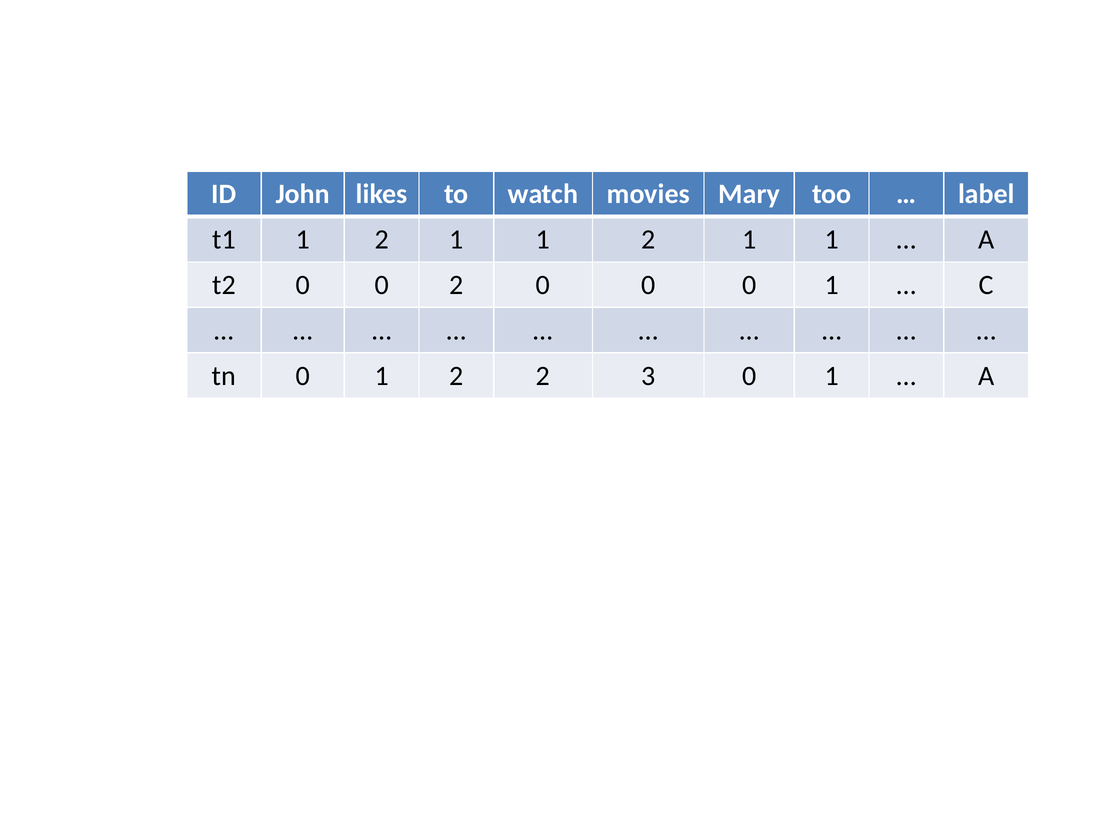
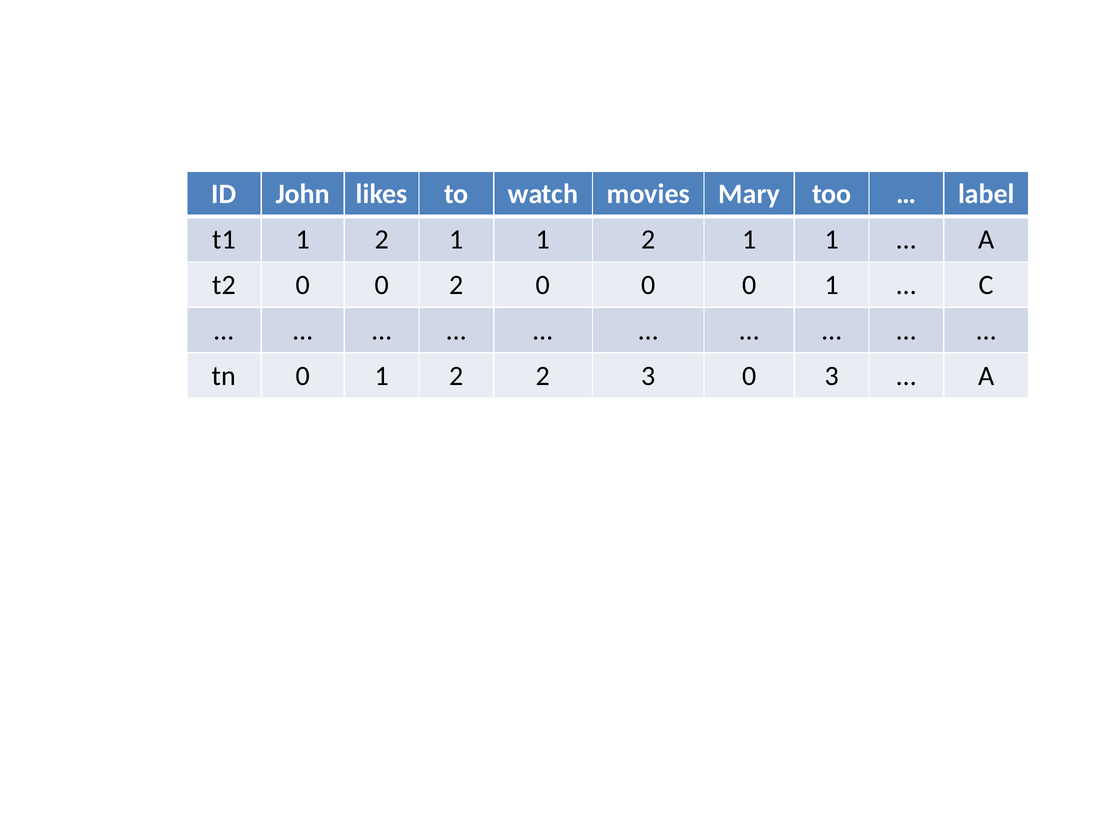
3 0 1: 1 -> 3
